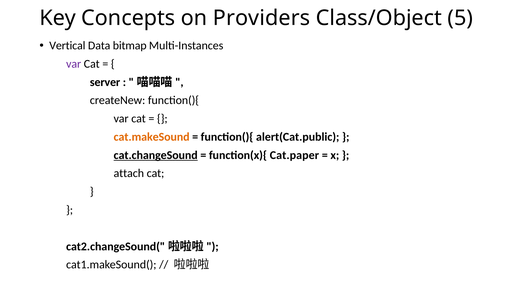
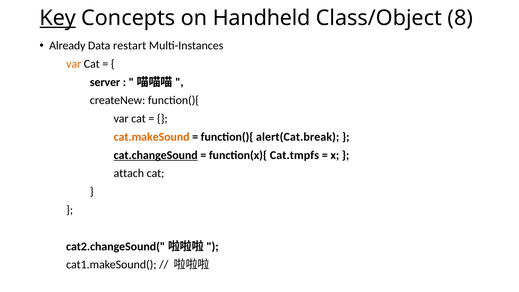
Key underline: none -> present
Providers: Providers -> Handheld
5: 5 -> 8
Vertical: Vertical -> Already
bitmap: bitmap -> restart
var at (74, 64) colour: purple -> orange
alert(Cat.public: alert(Cat.public -> alert(Cat.break
Cat.paper: Cat.paper -> Cat.tmpfs
